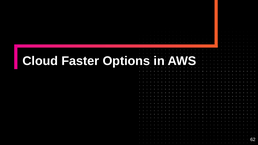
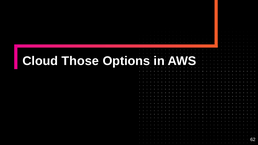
Faster: Faster -> Those
